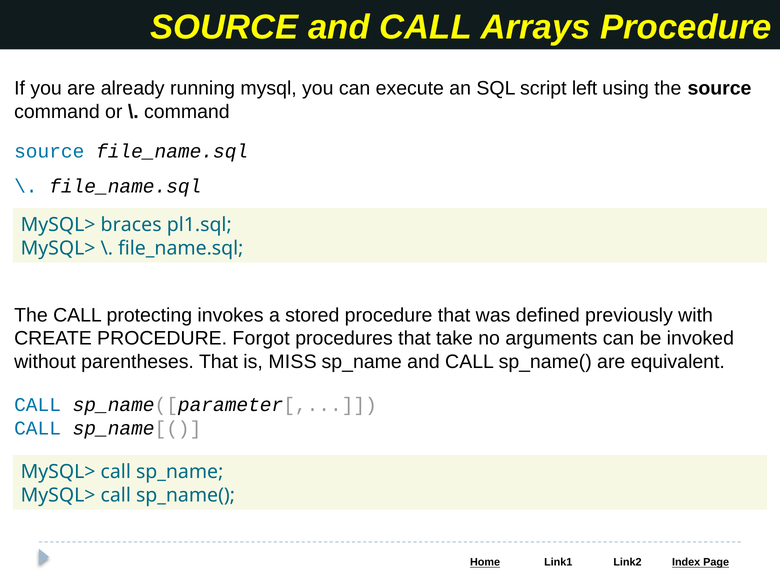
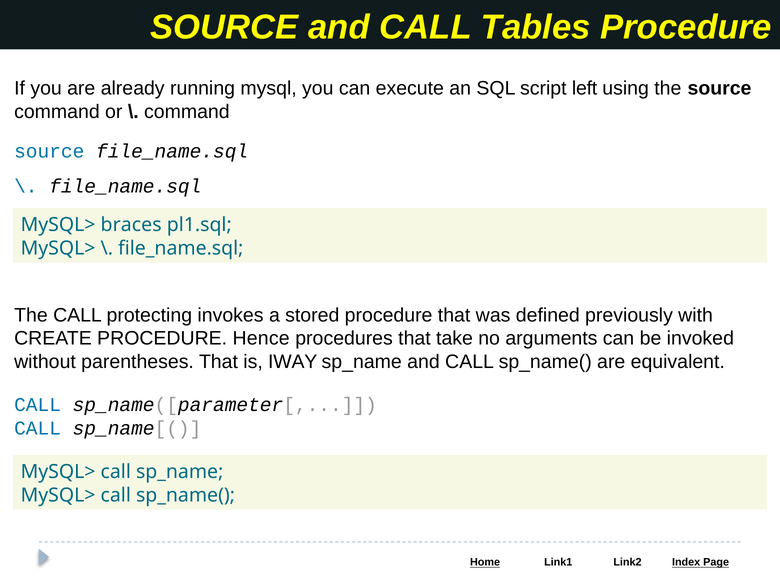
Arrays: Arrays -> Tables
Forgot: Forgot -> Hence
MISS: MISS -> IWAY
